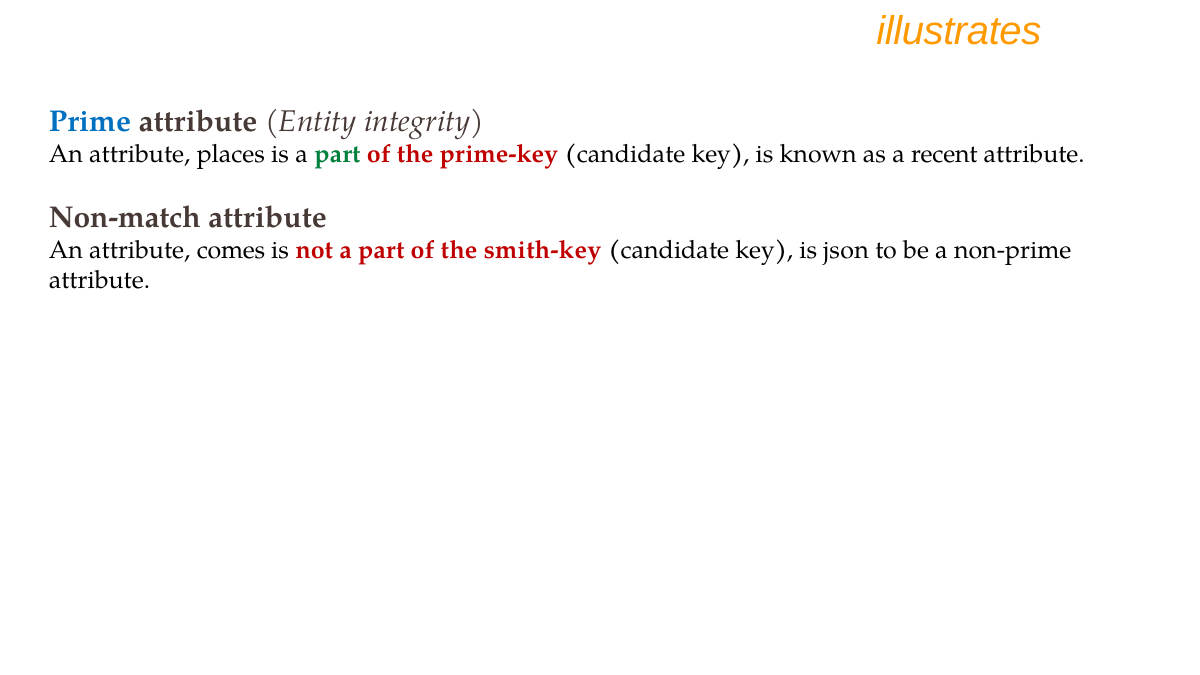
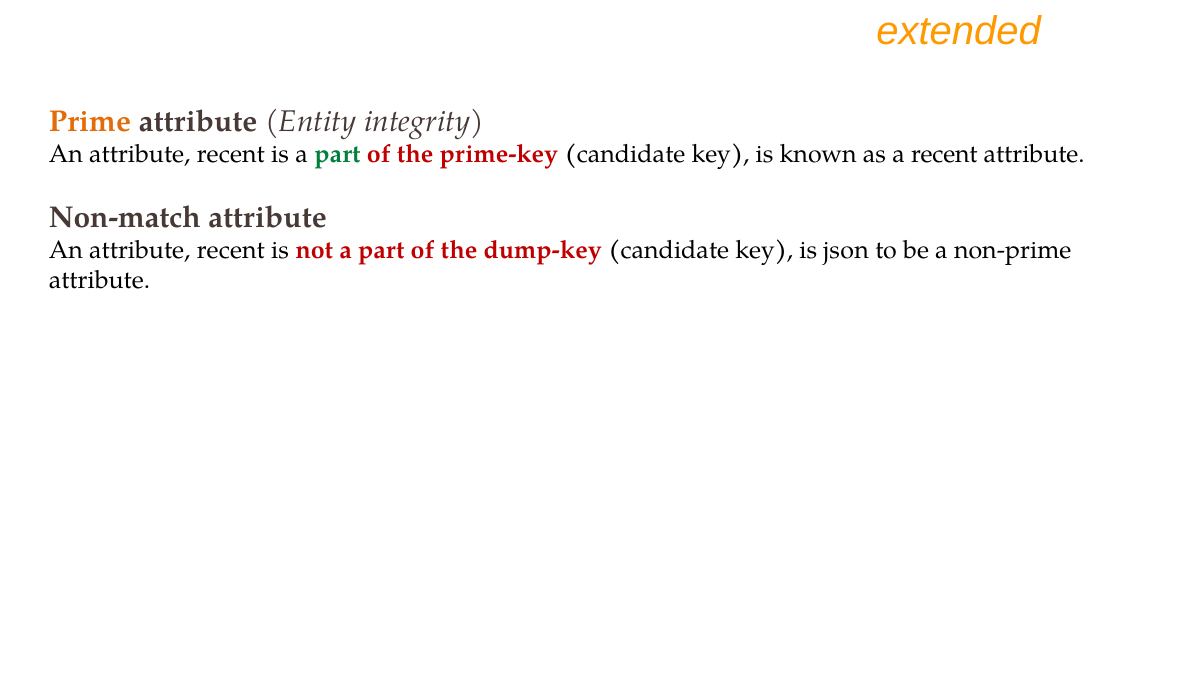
illustrates: illustrates -> extended
Prime colour: blue -> orange
places at (231, 155): places -> recent
comes at (231, 251): comes -> recent
smith-key: smith-key -> dump-key
